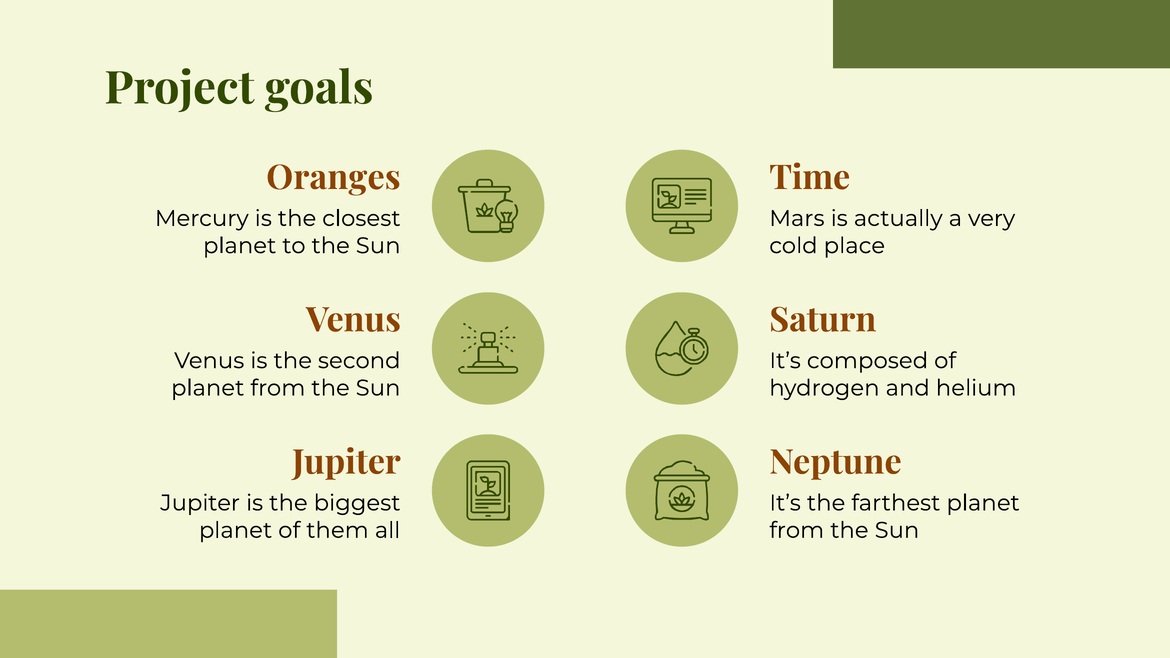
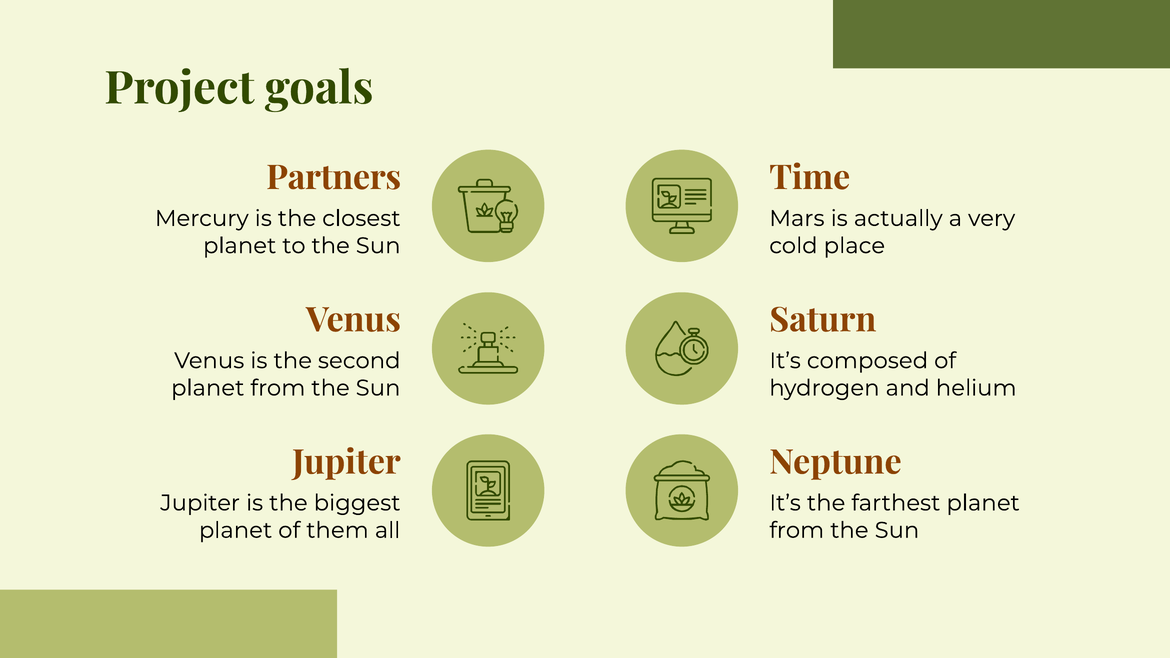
Oranges: Oranges -> Partners
